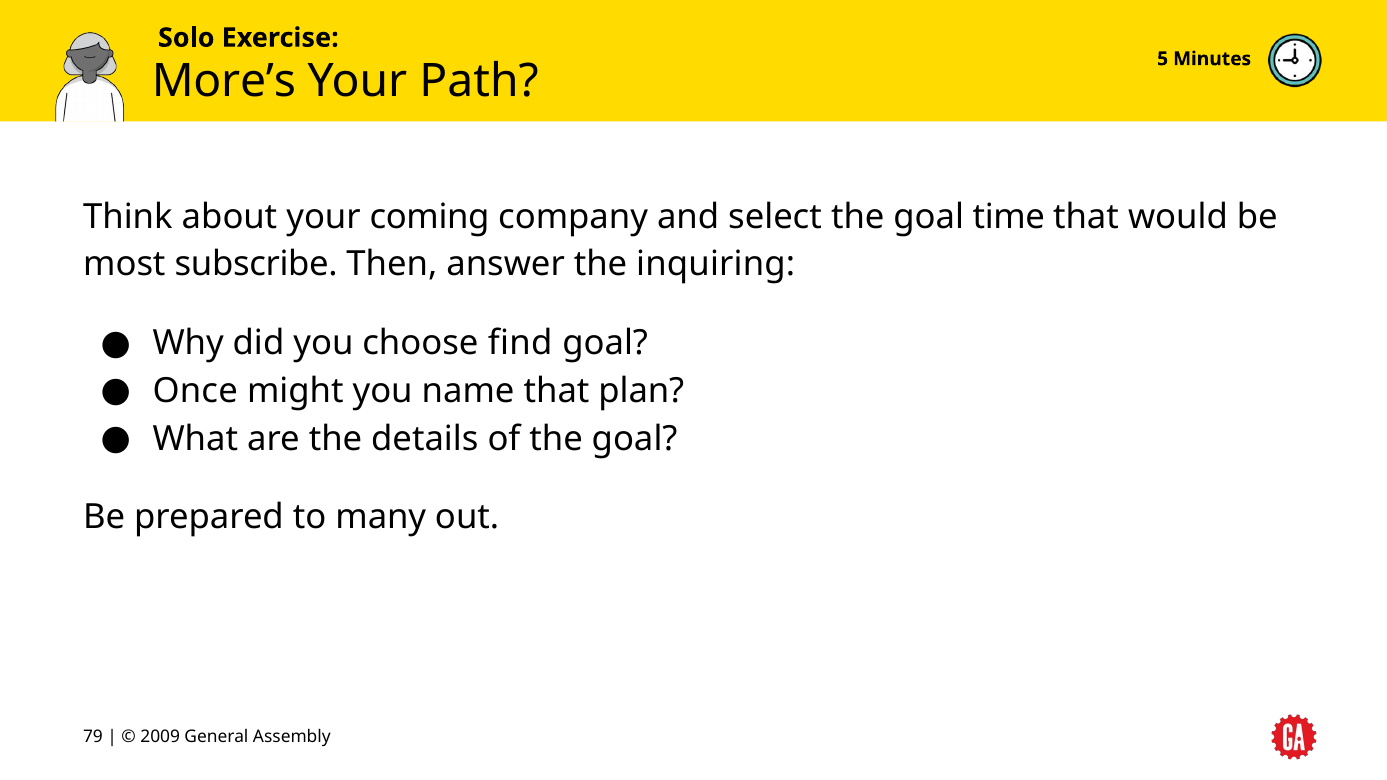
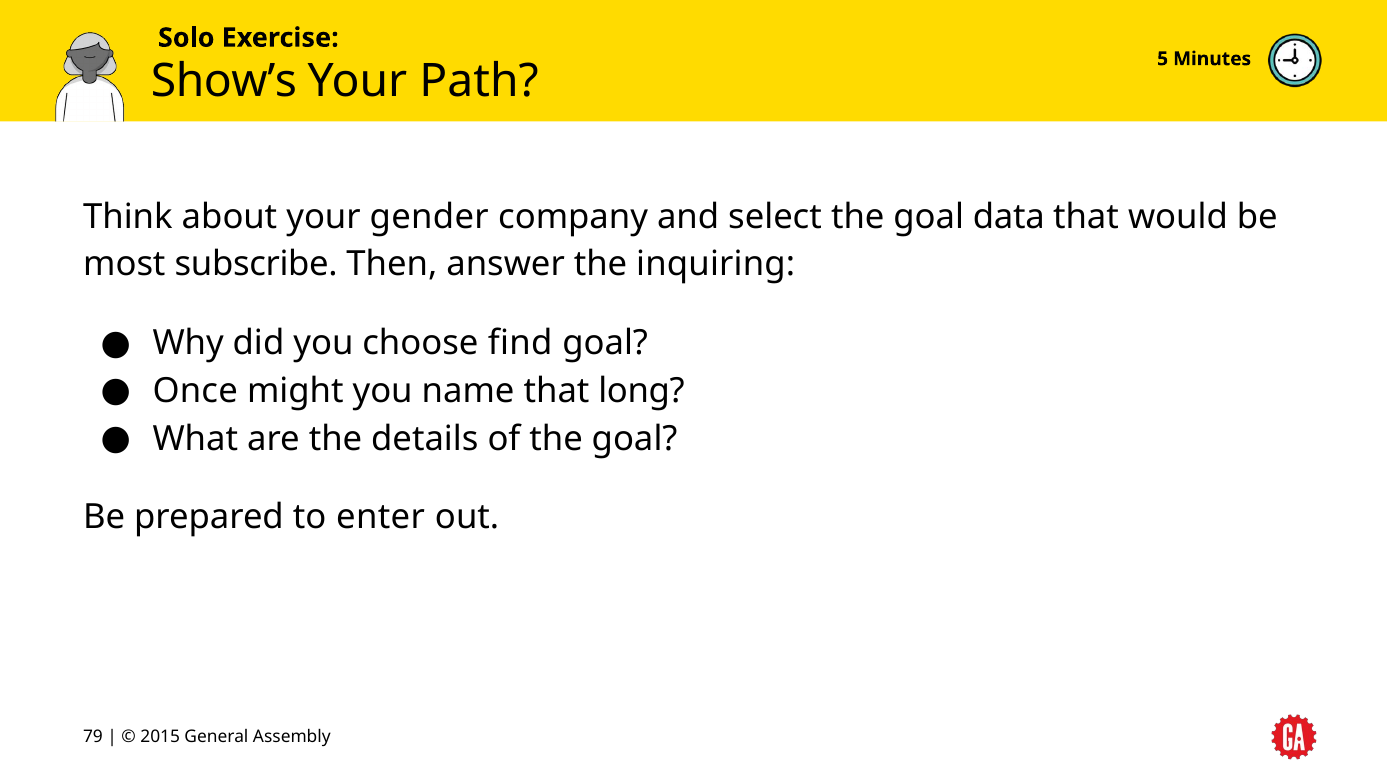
More’s: More’s -> Show’s
coming: coming -> gender
time: time -> data
plan: plan -> long
many: many -> enter
2009: 2009 -> 2015
